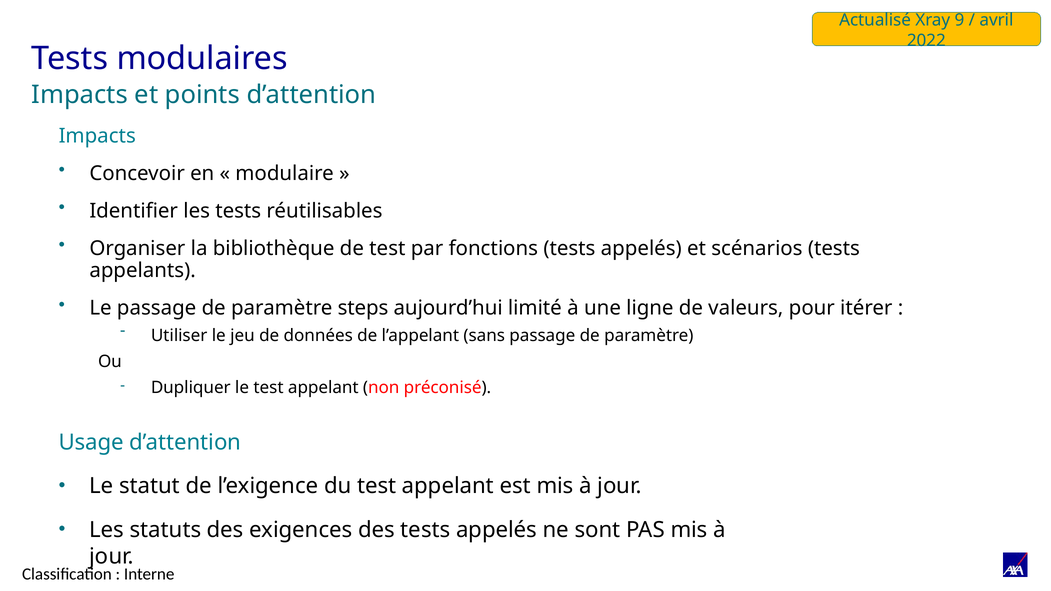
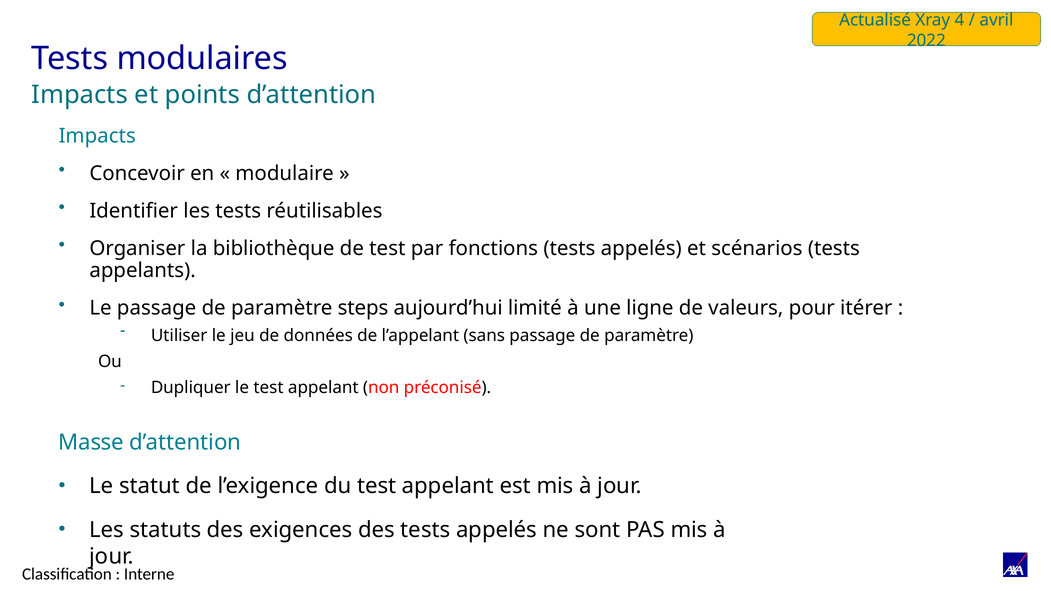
9: 9 -> 4
Usage: Usage -> Masse
